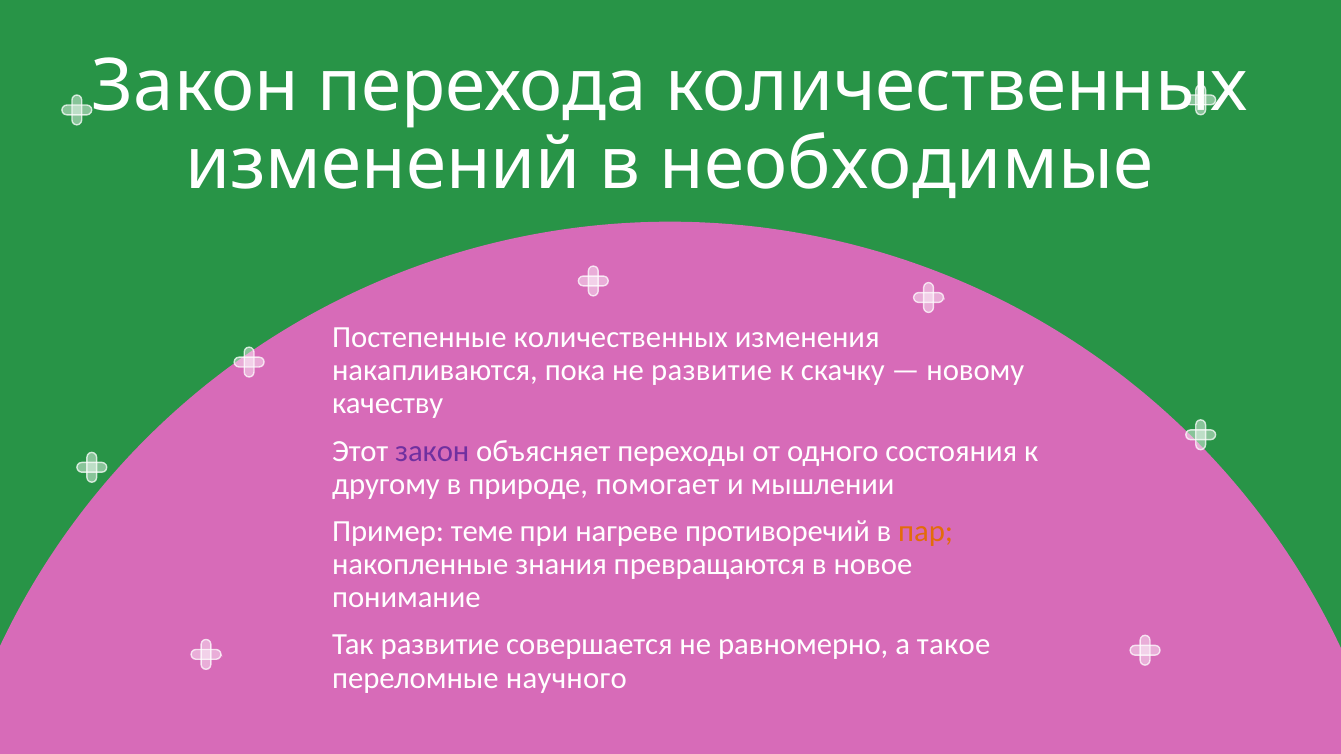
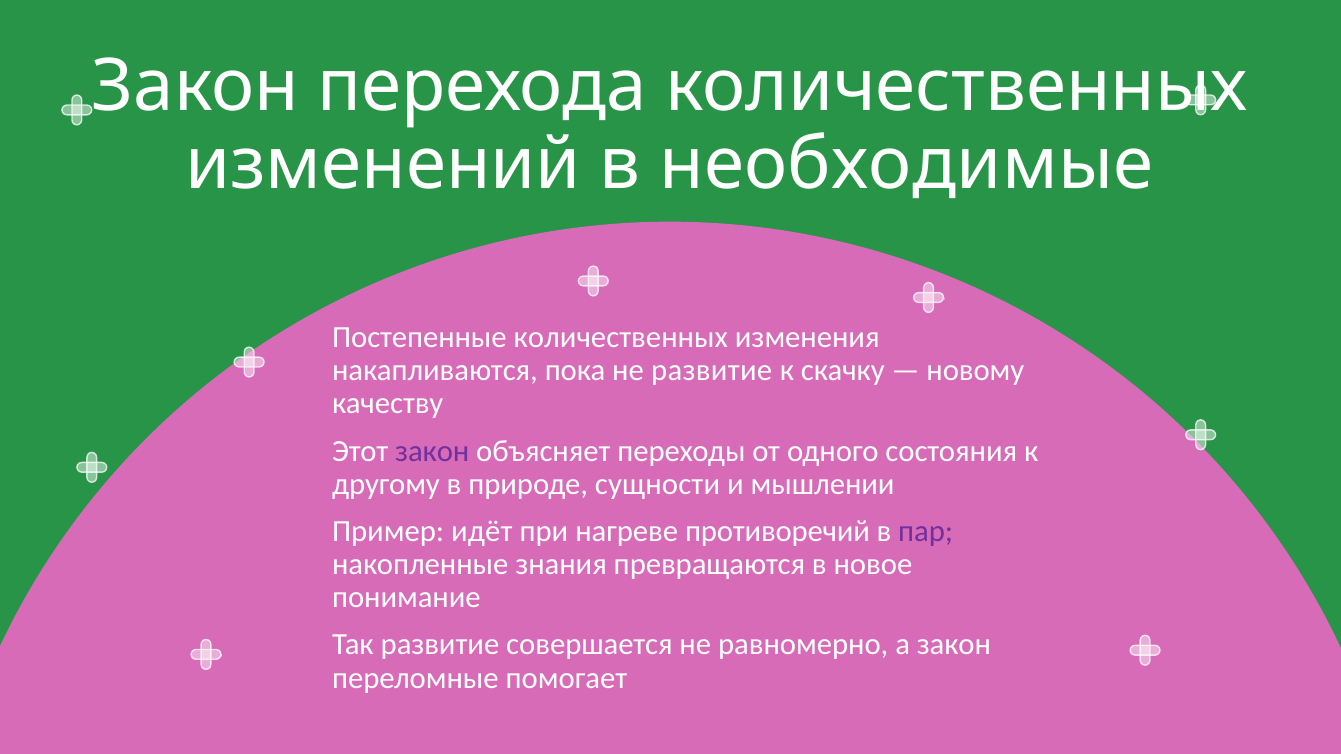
помогает: помогает -> сущности
теме: теме -> идёт
пар colour: orange -> purple
а такое: такое -> закон
научного: научного -> помогает
